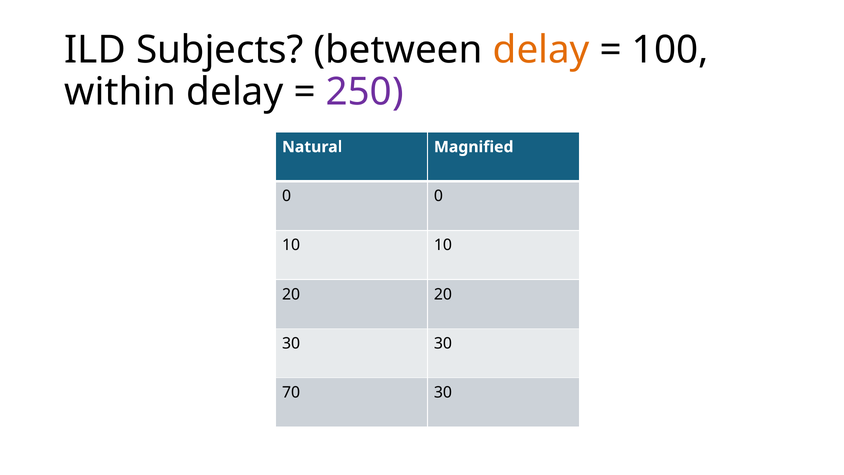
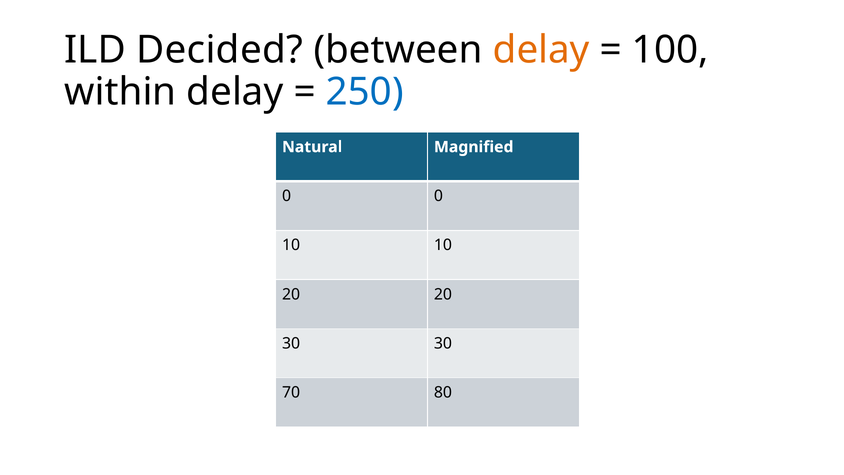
Subjects: Subjects -> Decided
250 colour: purple -> blue
70 30: 30 -> 80
